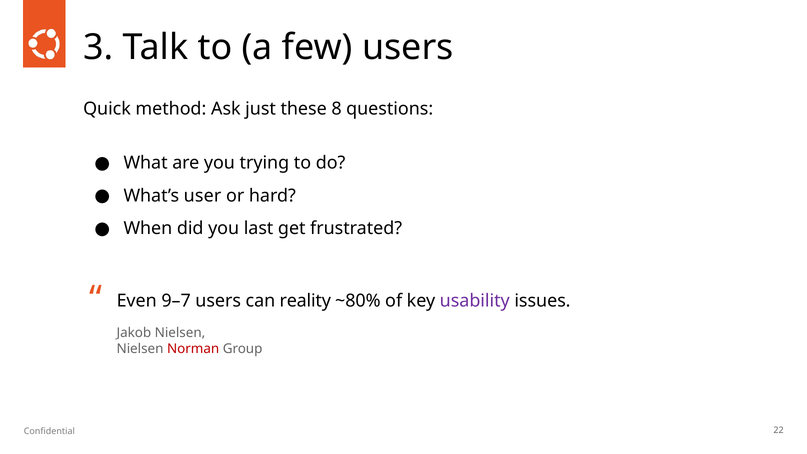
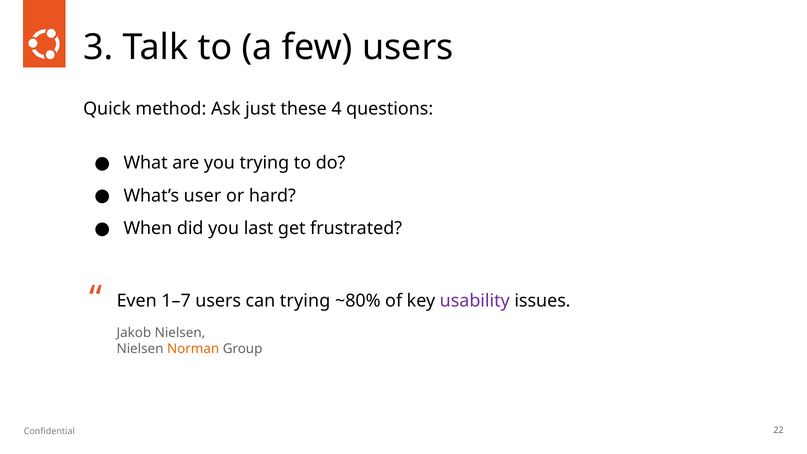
8: 8 -> 4
9–7: 9–7 -> 1–7
can reality: reality -> trying
Norman colour: red -> orange
